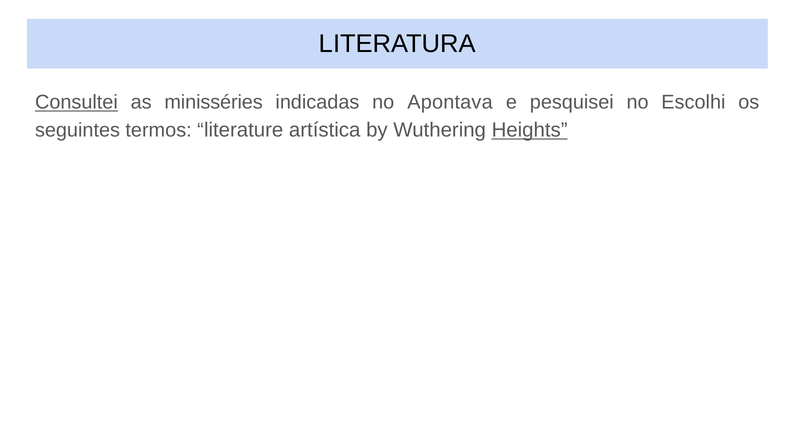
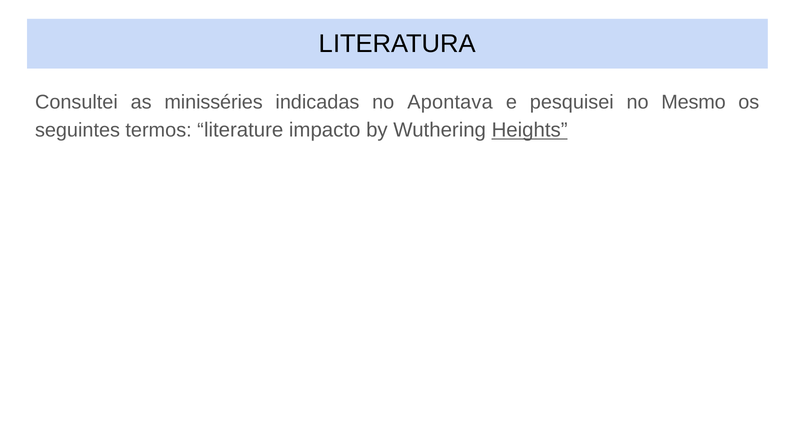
Consultei underline: present -> none
Escolhi: Escolhi -> Mesmo
artística: artística -> impacto
